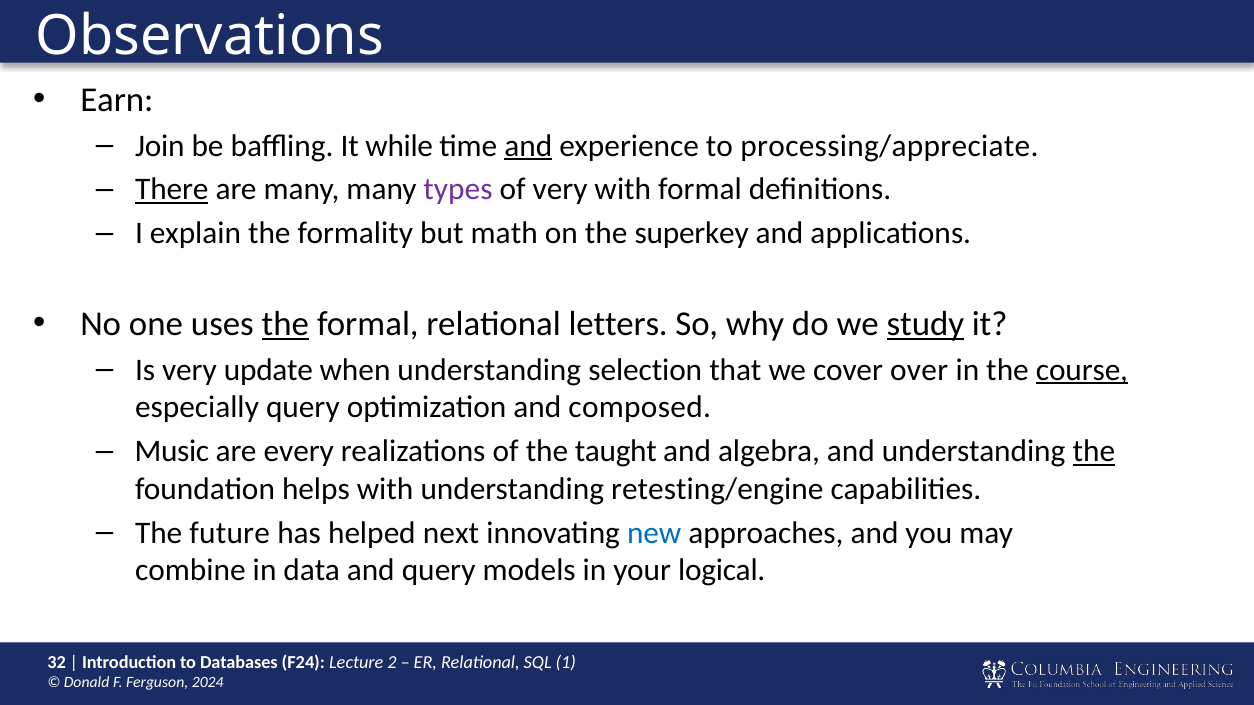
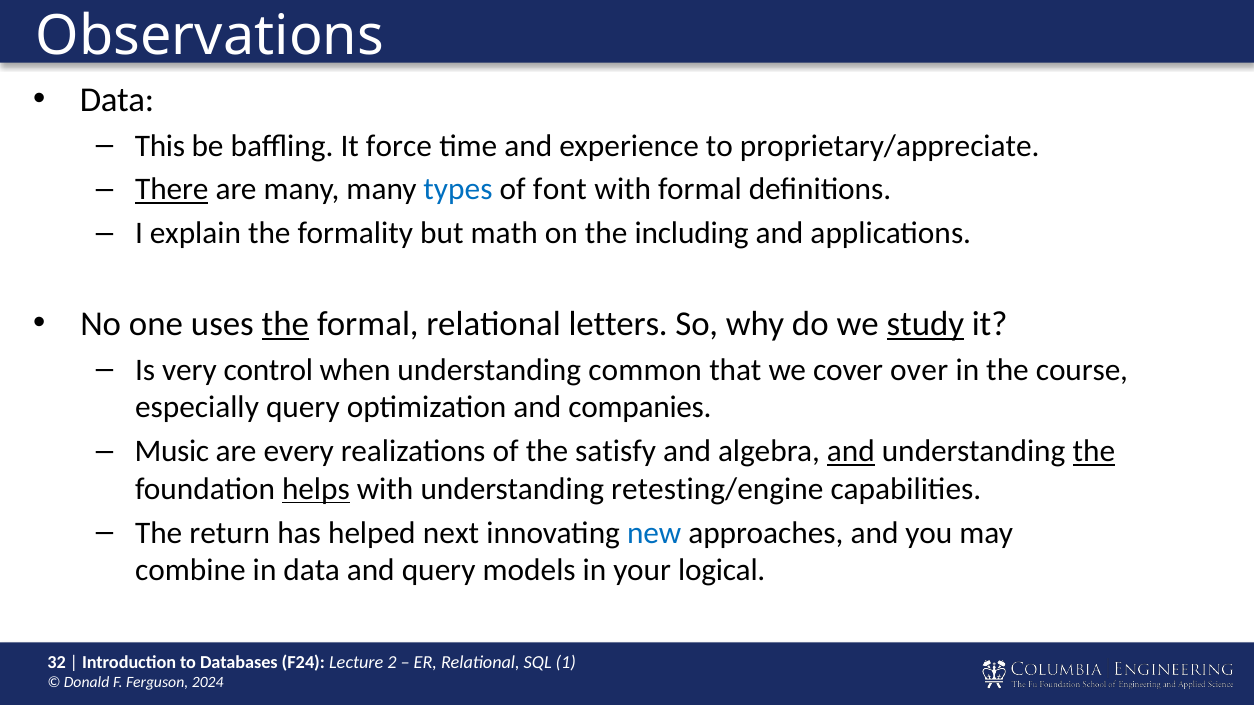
Earn at (117, 100): Earn -> Data
Join: Join -> This
while: while -> force
and at (528, 146) underline: present -> none
processing/appreciate: processing/appreciate -> proprietary/appreciate
types colour: purple -> blue
of very: very -> font
superkey: superkey -> including
update: update -> control
selection: selection -> common
course underline: present -> none
composed: composed -> companies
taught: taught -> satisfy
and at (851, 452) underline: none -> present
helps underline: none -> present
future: future -> return
